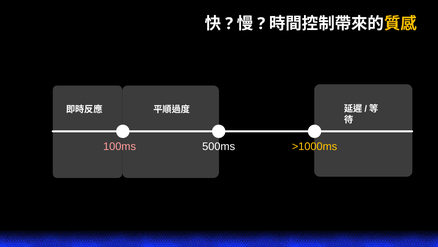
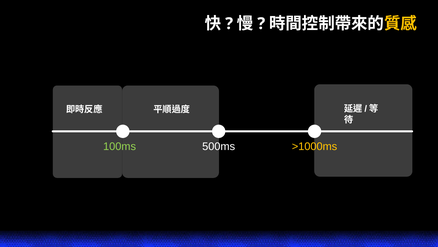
100ms colour: pink -> light green
